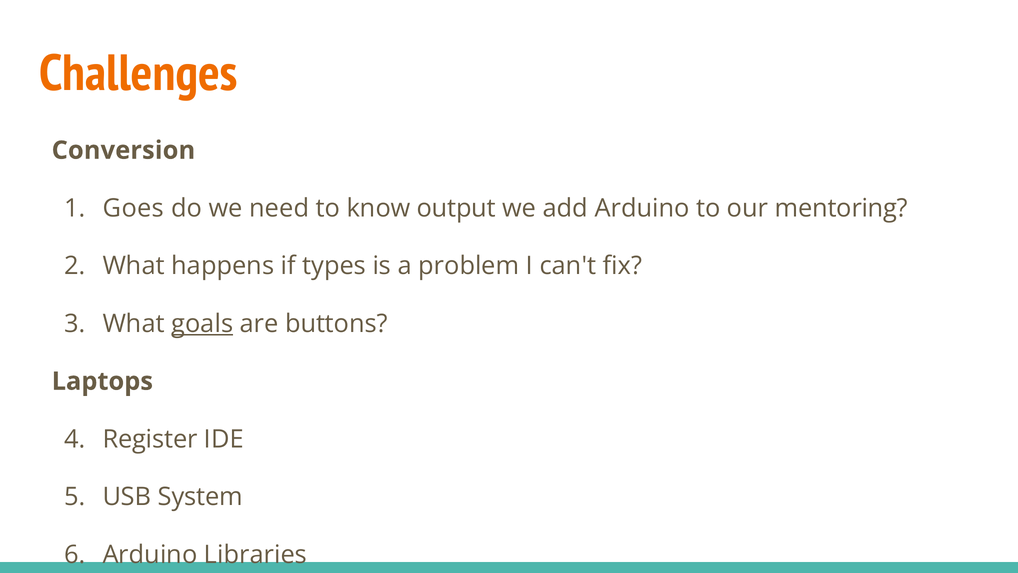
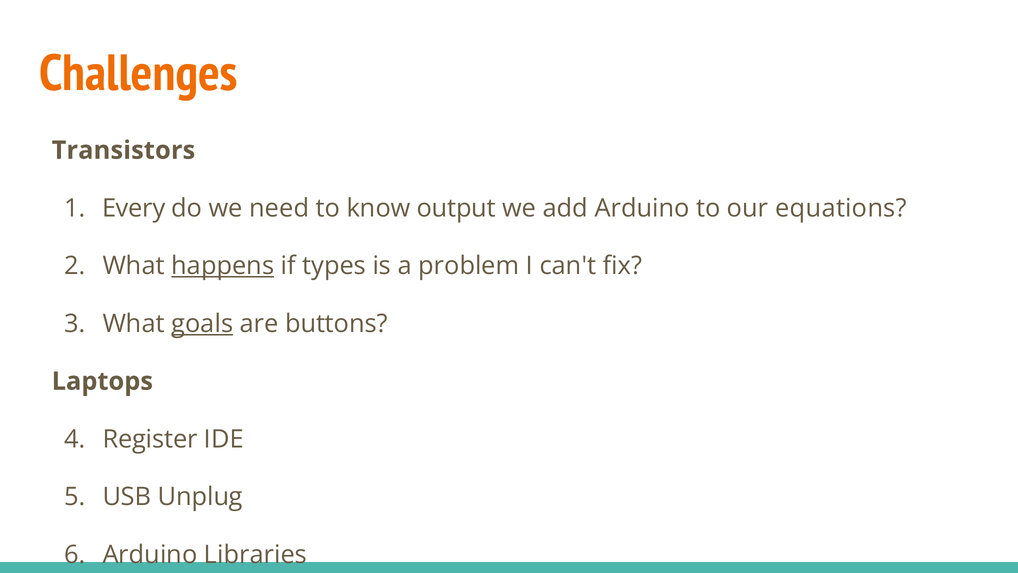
Conversion: Conversion -> Transistors
Goes: Goes -> Every
mentoring: mentoring -> equations
happens underline: none -> present
System: System -> Unplug
